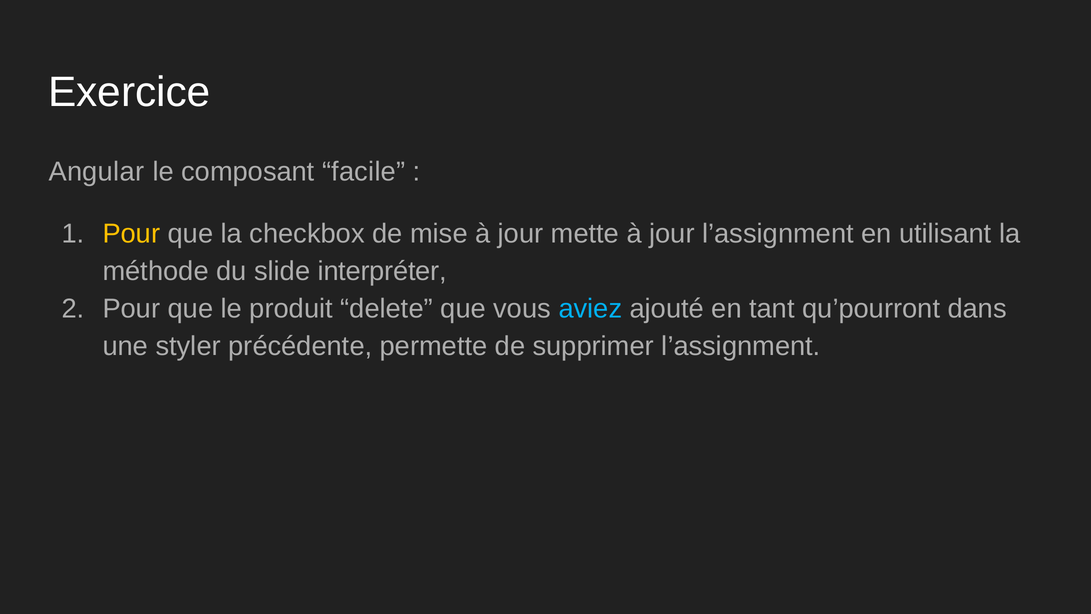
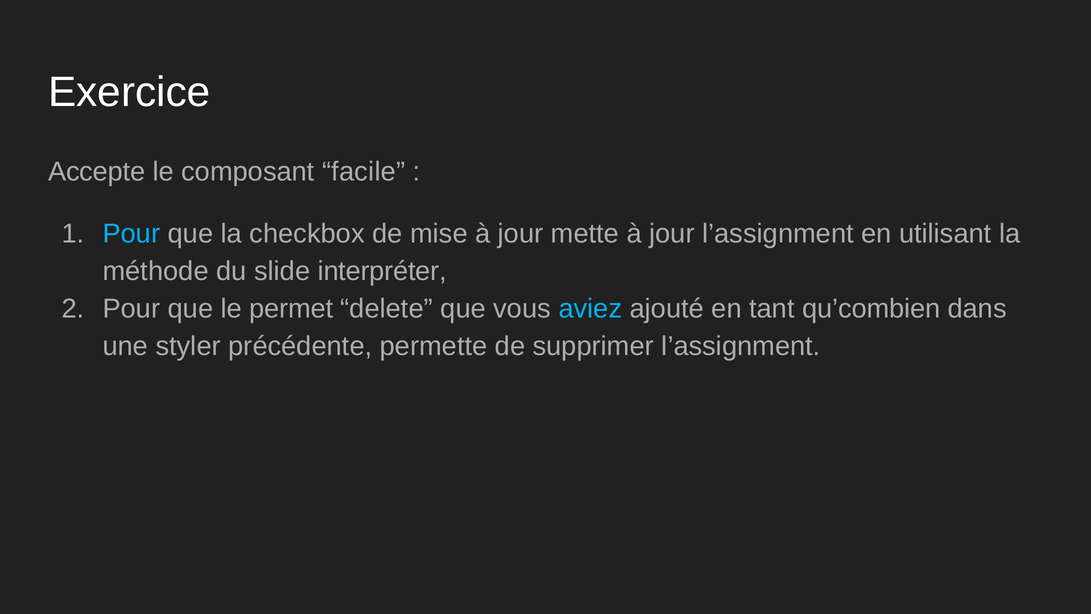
Angular: Angular -> Accepte
Pour at (131, 233) colour: yellow -> light blue
produit: produit -> permet
qu’pourront: qu’pourront -> qu’combien
